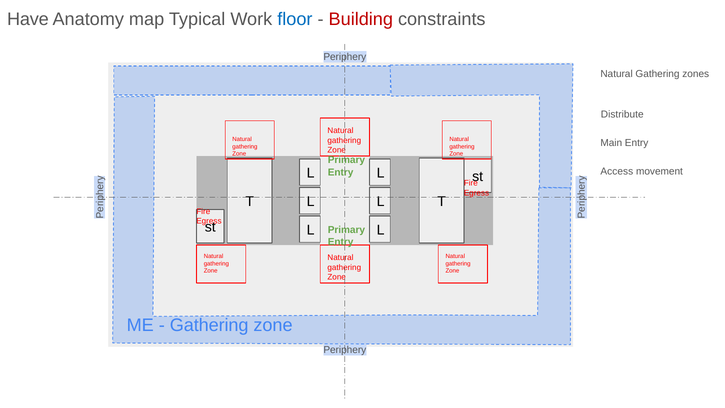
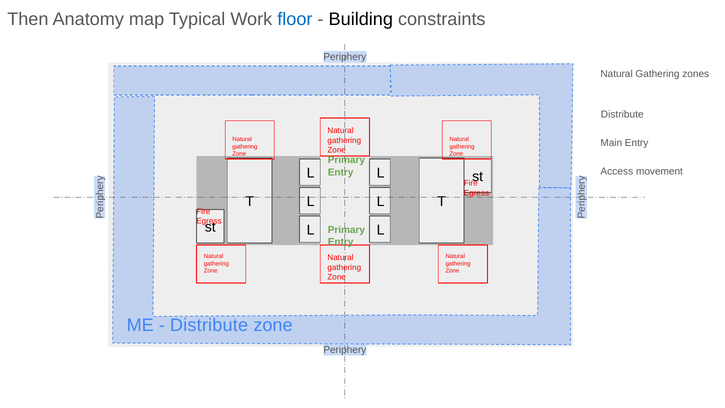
Have: Have -> Then
Building colour: red -> black
Gathering at (209, 325): Gathering -> Distribute
